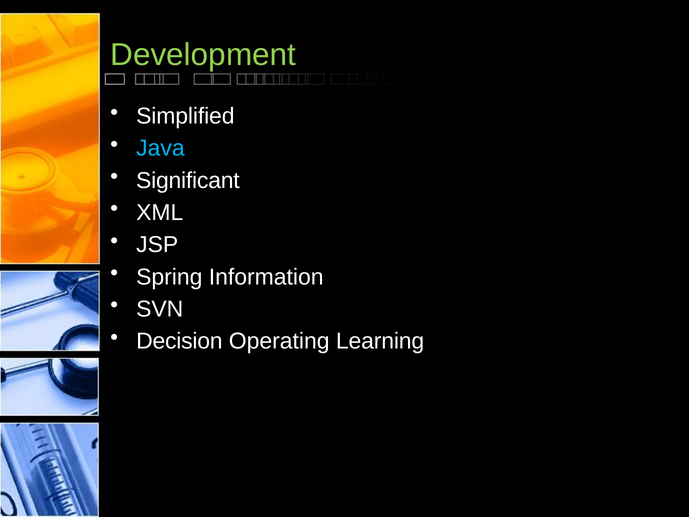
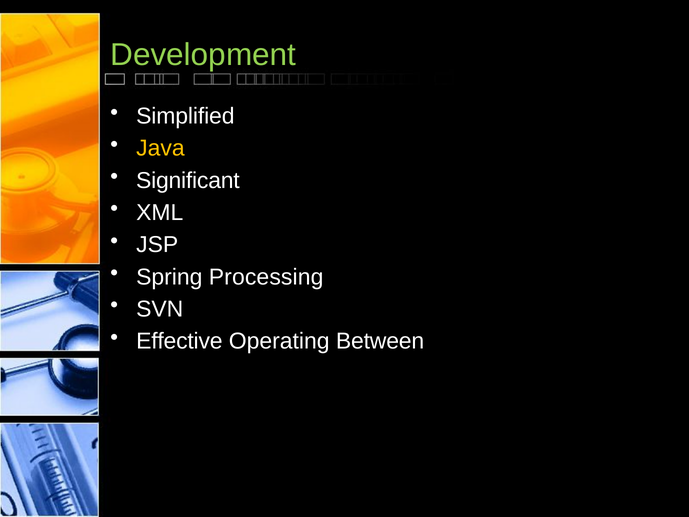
Java colour: light blue -> yellow
Information: Information -> Processing
Decision: Decision -> Effective
Learning: Learning -> Between
